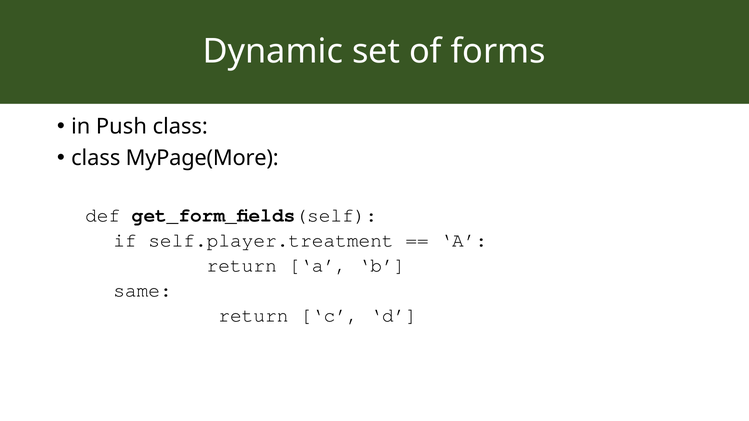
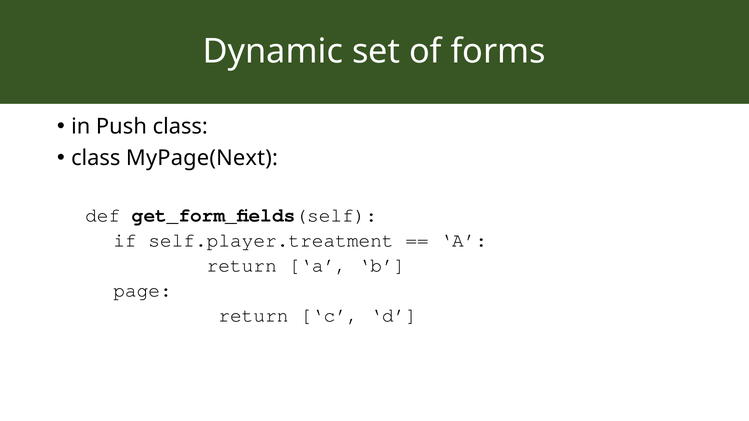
MyPage(More: MyPage(More -> MyPage(Next
same: same -> page
